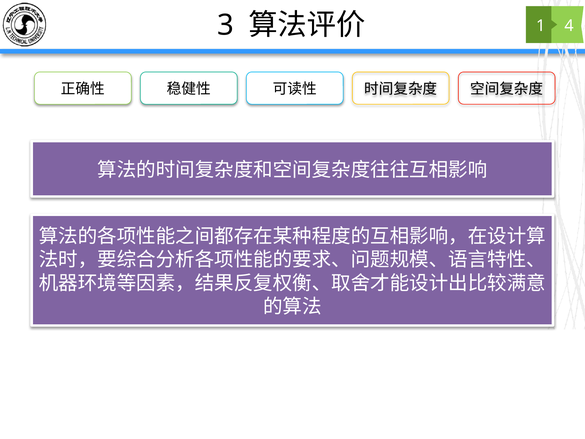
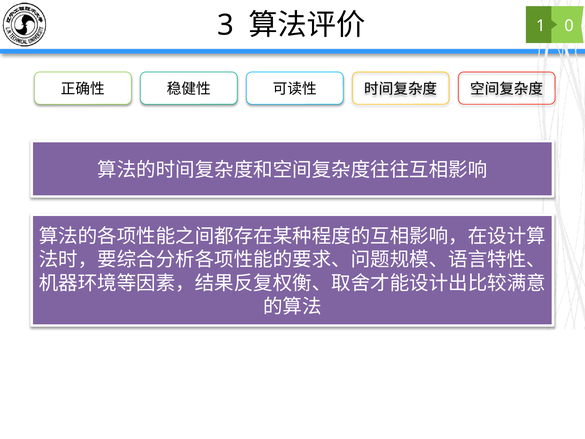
4: 4 -> 0
